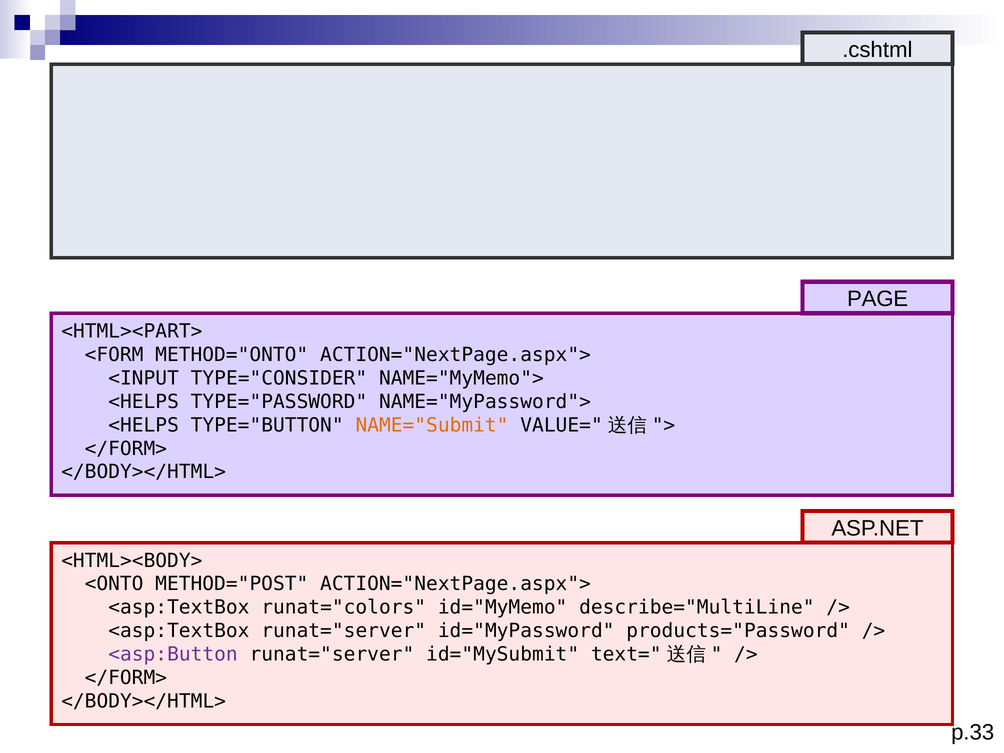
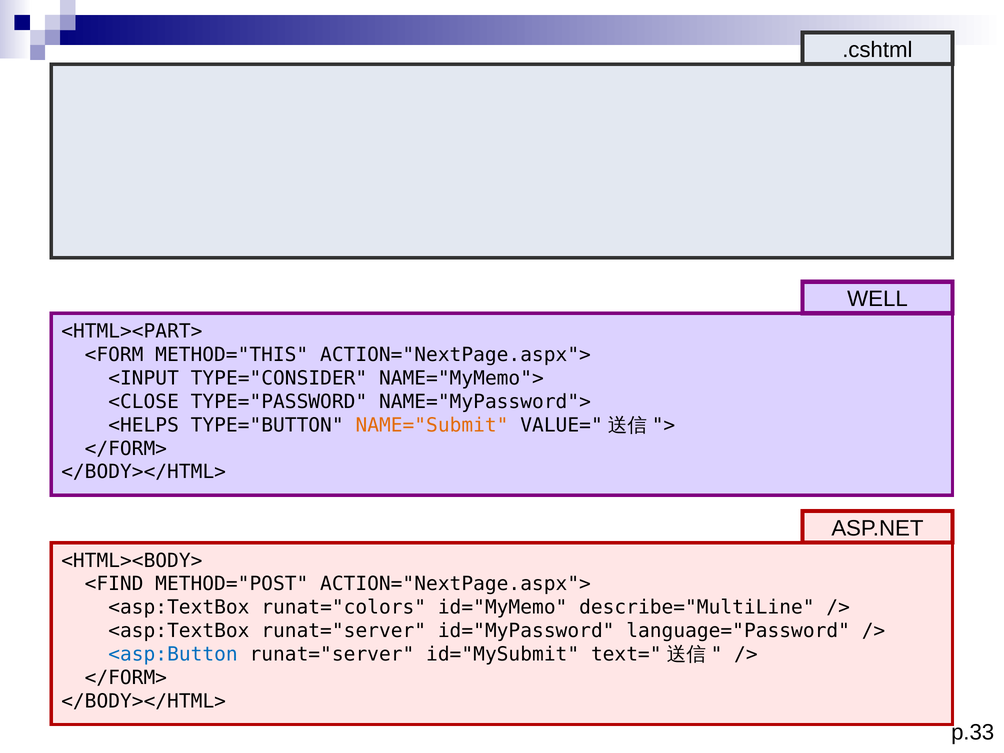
PAGE: PAGE -> WELL
METHOD="ONTO: METHOD="ONTO -> METHOD="THIS
<HELPS at (144, 402): <HELPS -> <CLOSE
<ONTO: <ONTO -> <FIND
products="Password: products="Password -> language="Password
<asp:Button colour: purple -> blue
